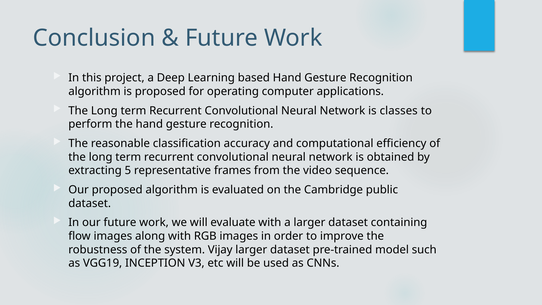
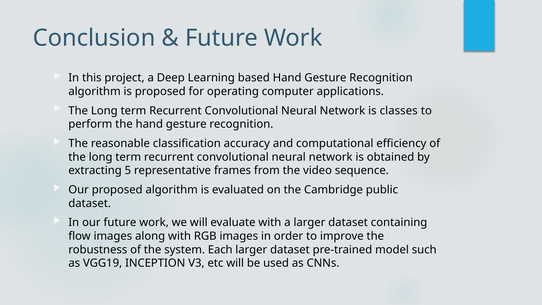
Vijay: Vijay -> Each
